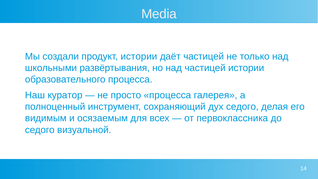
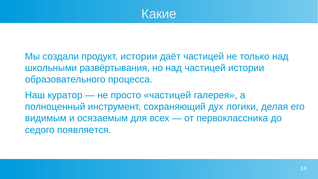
Media: Media -> Какие
просто процесса: процесса -> частицей
дух седого: седого -> логики
визуальной: визуальной -> появляется
